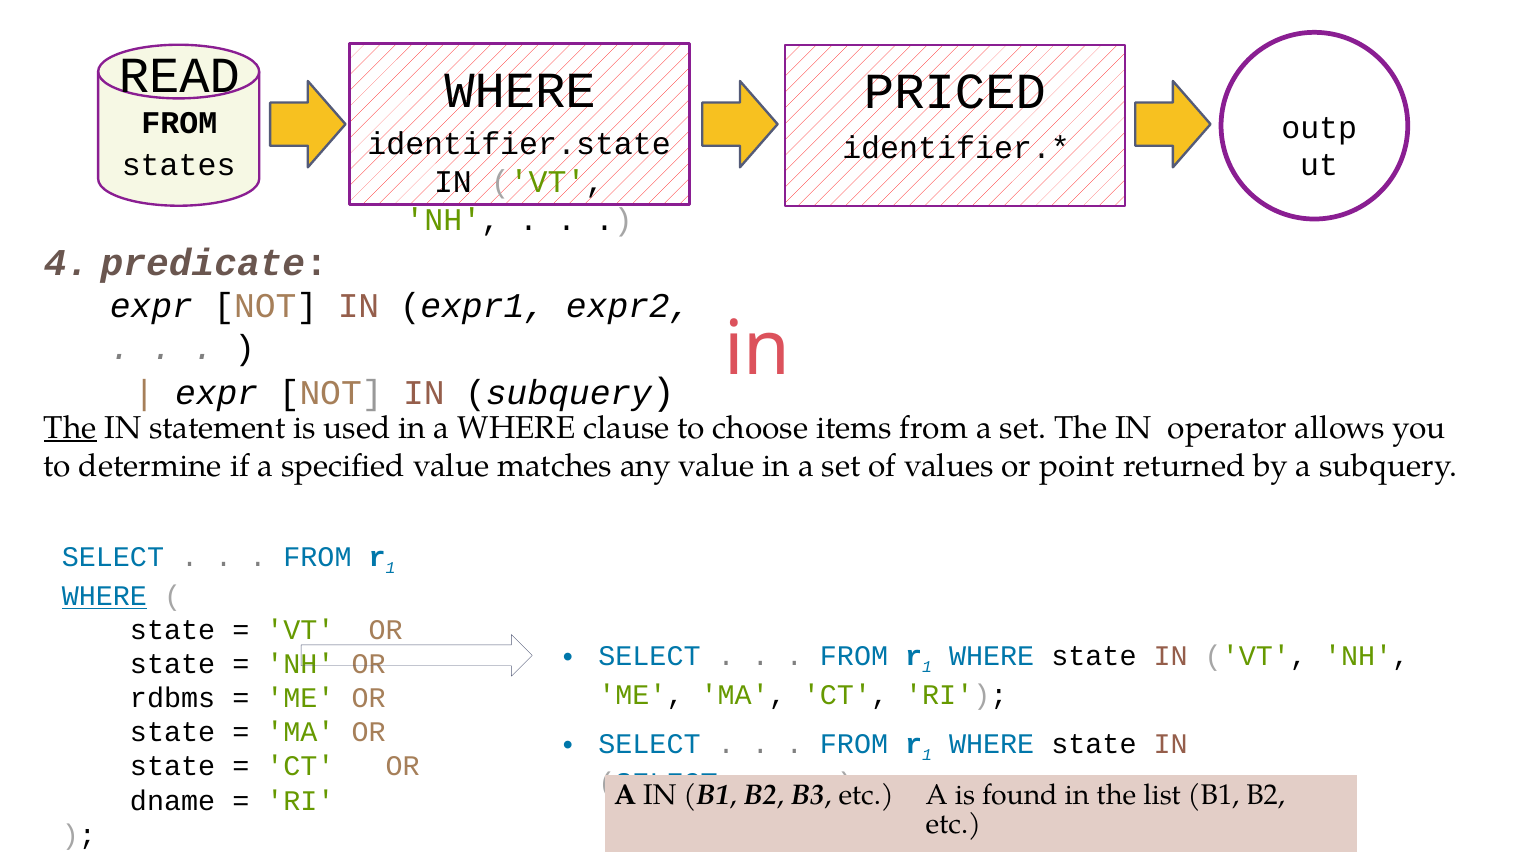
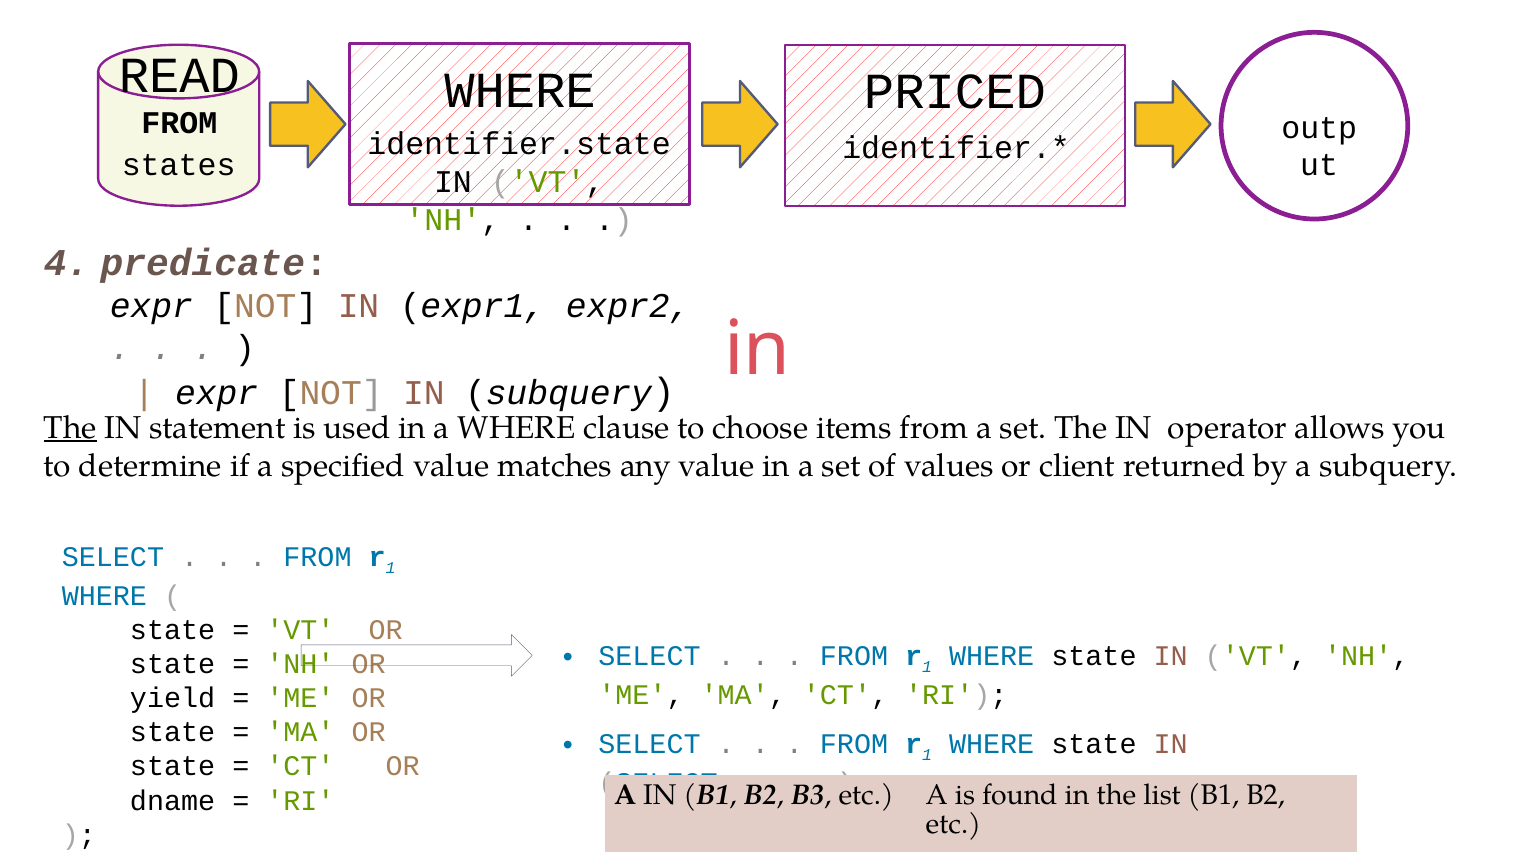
point: point -> client
WHERE at (104, 596) underline: present -> none
rdbms: rdbms -> yield
